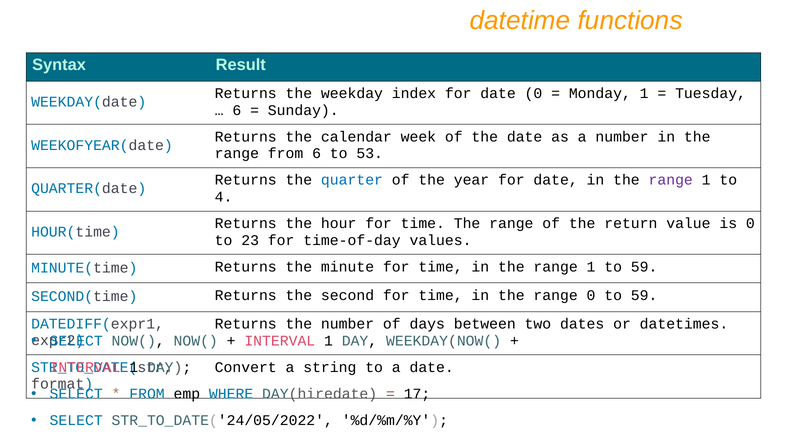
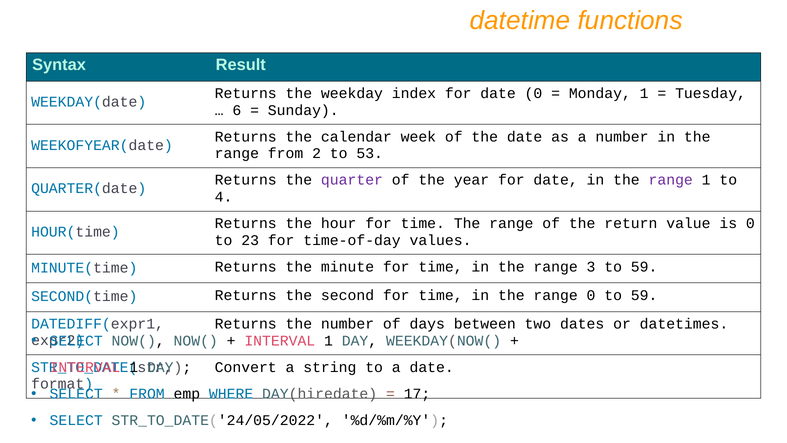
from 6: 6 -> 2
quarter colour: blue -> purple
1 at (591, 267): 1 -> 3
